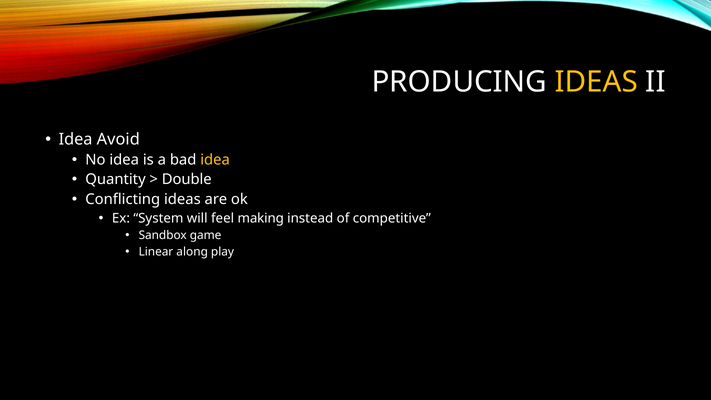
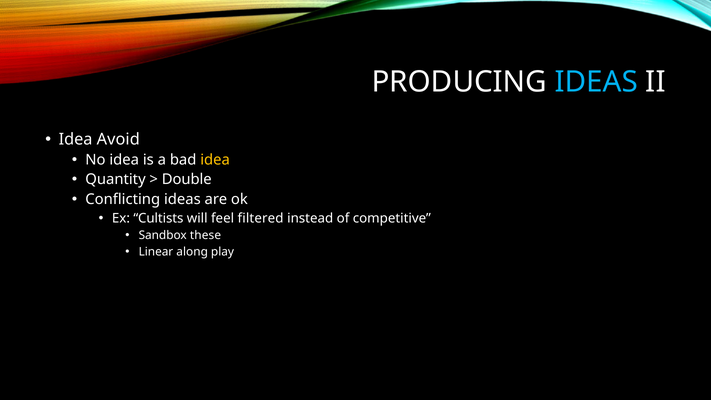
IDEAS at (596, 82) colour: yellow -> light blue
System: System -> Cultists
making: making -> filtered
game: game -> these
